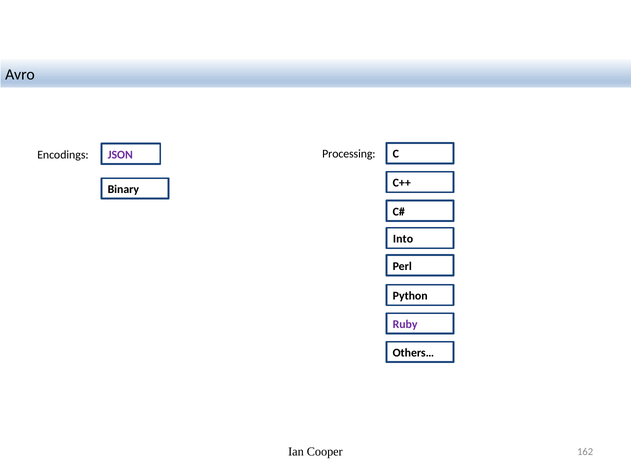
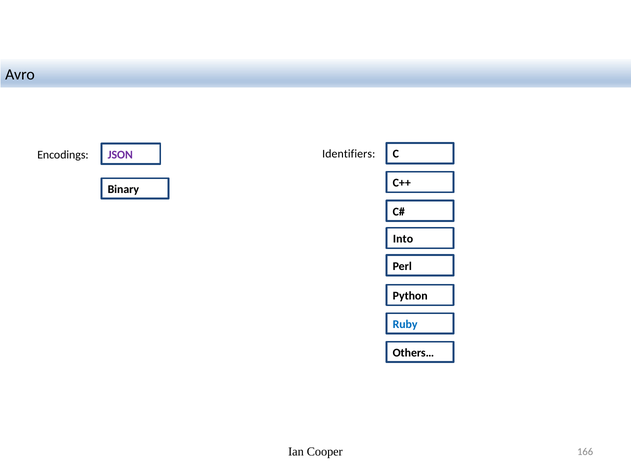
Processing: Processing -> Identifiers
Ruby colour: purple -> blue
162: 162 -> 166
